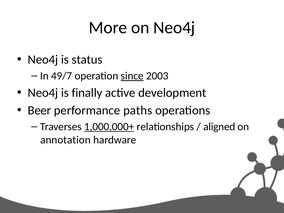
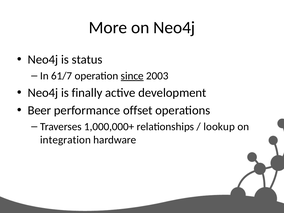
49/7: 49/7 -> 61/7
paths: paths -> offset
1,000,000+ underline: present -> none
aligned: aligned -> lookup
annotation: annotation -> integration
